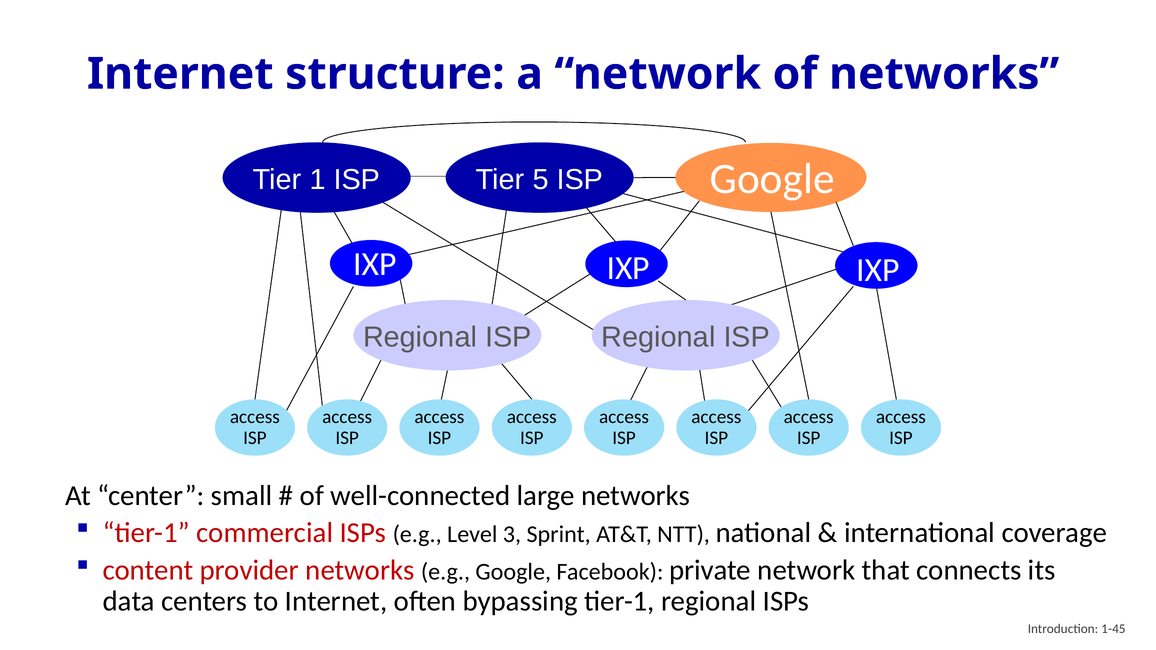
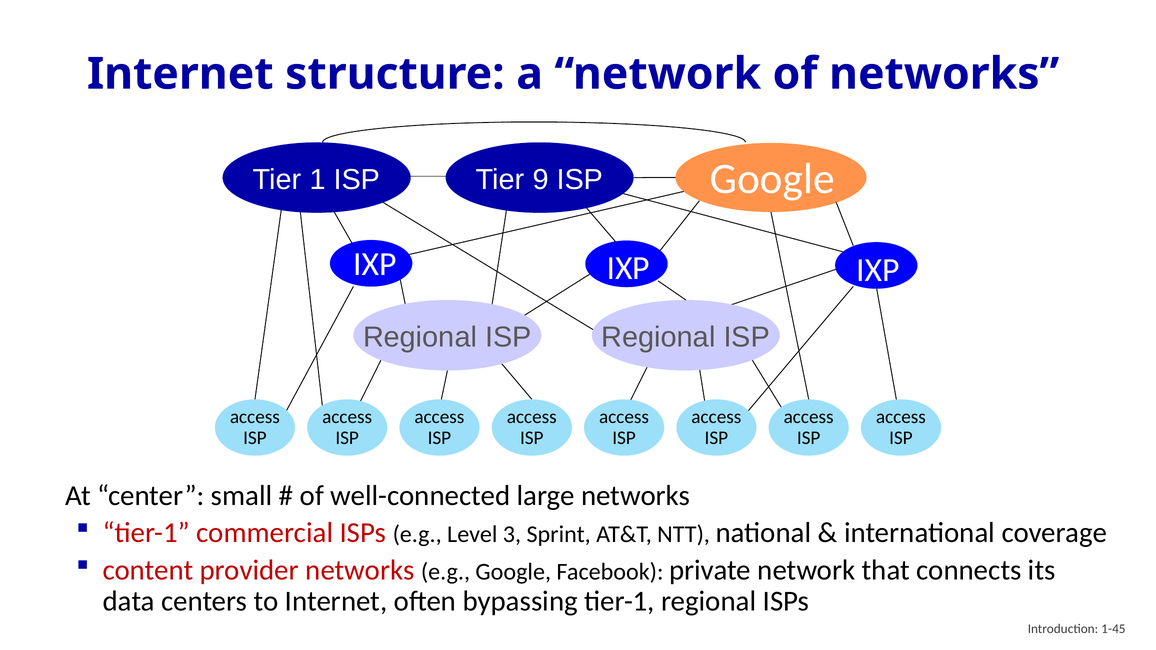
5: 5 -> 9
